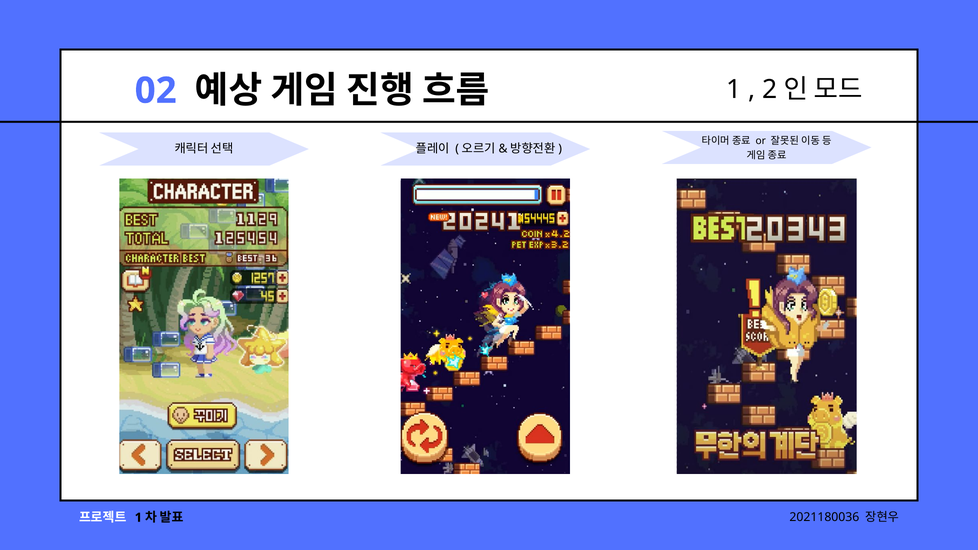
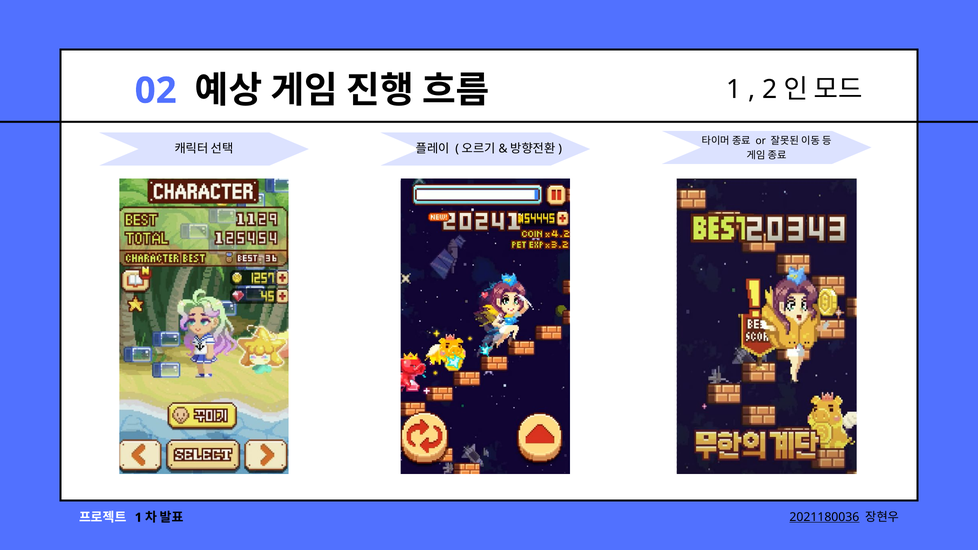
2021180036 underline: none -> present
